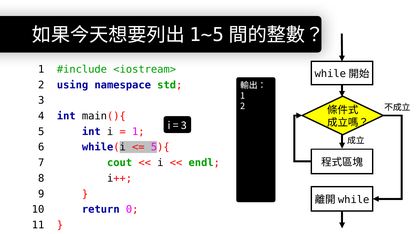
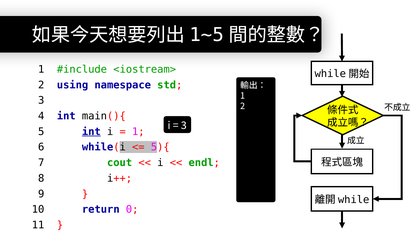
int at (91, 132) underline: none -> present
